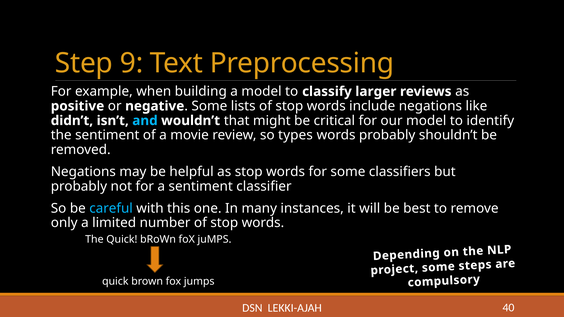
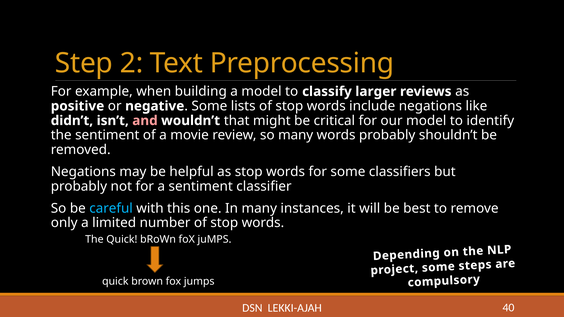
9: 9 -> 2
and colour: light blue -> pink
so types: types -> many
